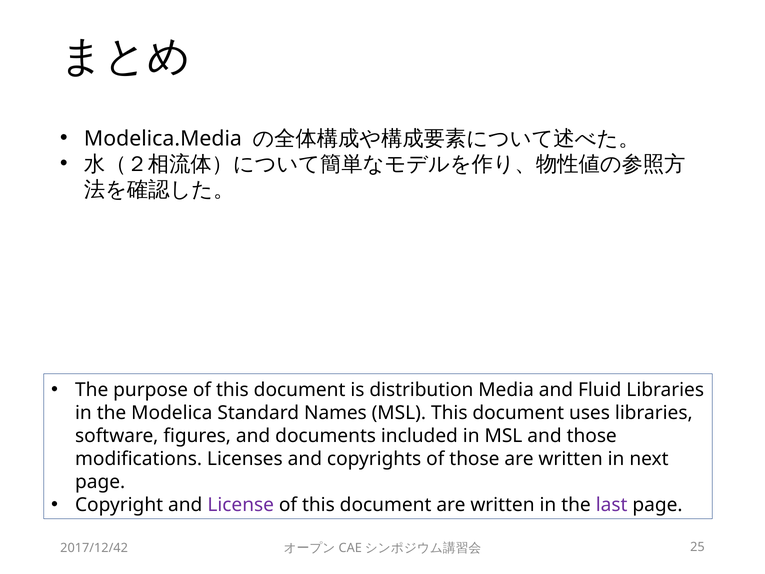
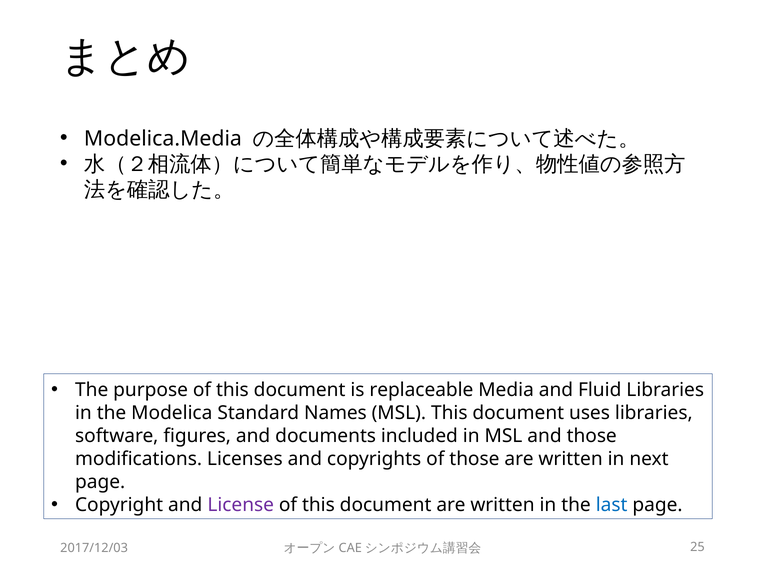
distribution: distribution -> replaceable
last colour: purple -> blue
2017/12/42: 2017/12/42 -> 2017/12/03
